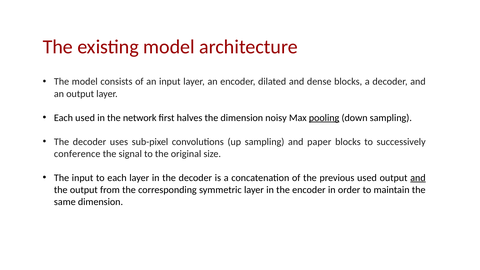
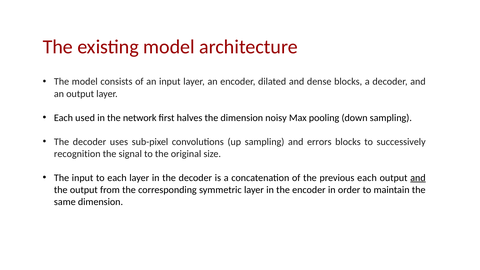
pooling underline: present -> none
paper: paper -> errors
conference: conference -> recognition
previous used: used -> each
